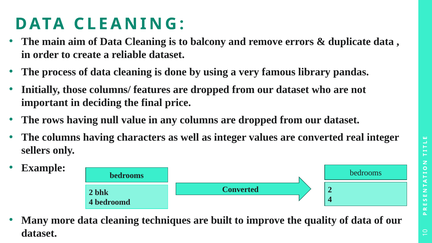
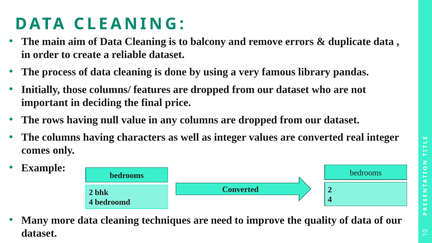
sellers: sellers -> comes
built: built -> need
